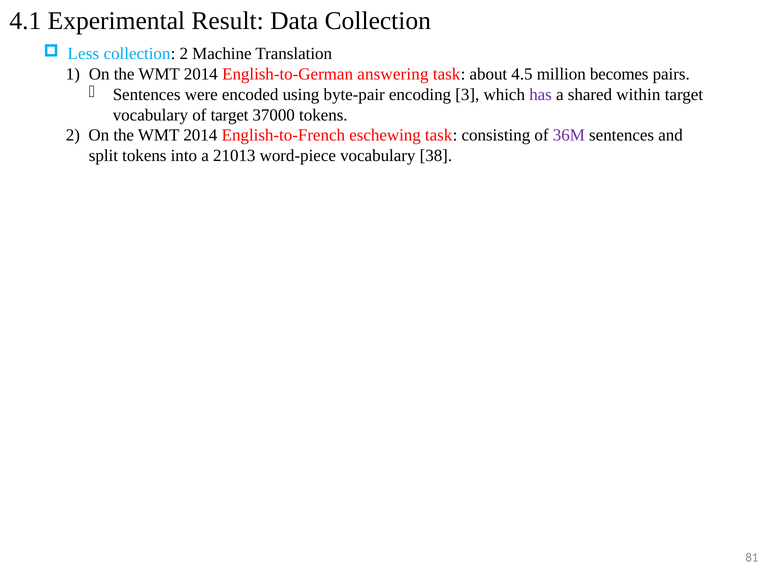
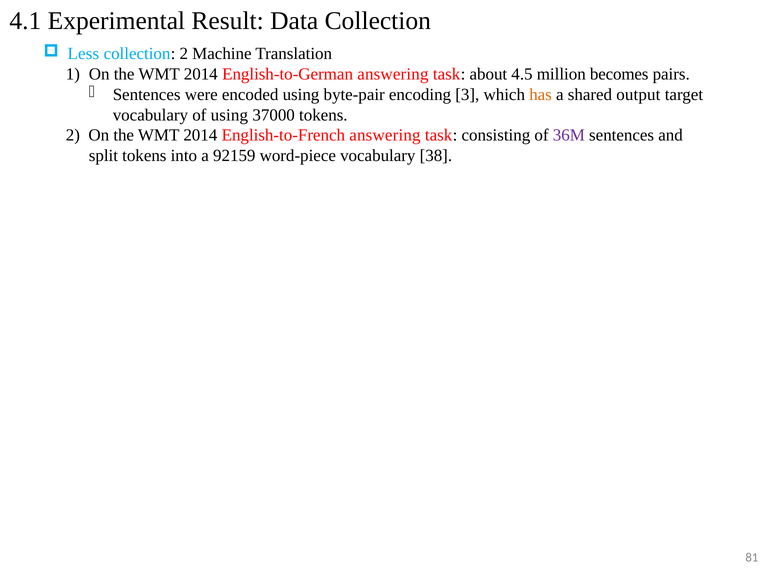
has colour: purple -> orange
within: within -> output
of target: target -> using
English-to-French eschewing: eschewing -> answering
21013: 21013 -> 92159
